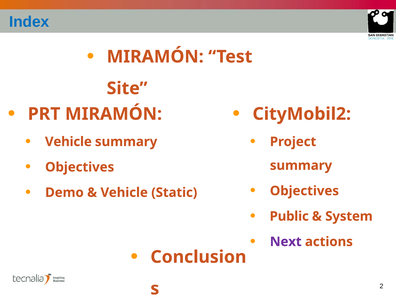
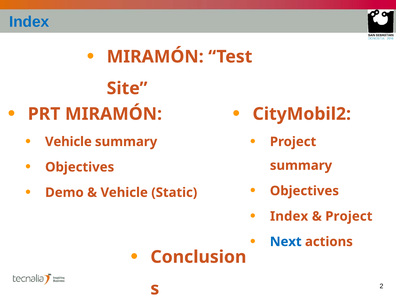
Public at (289, 216): Public -> Index
System at (349, 216): System -> Project
Next colour: purple -> blue
